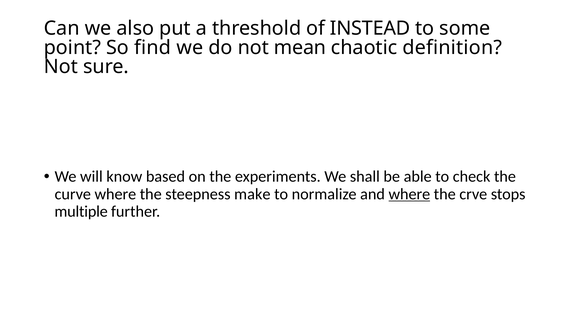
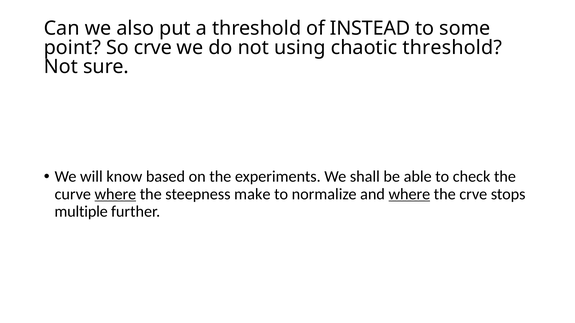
So find: find -> crve
mean: mean -> using
chaotic definition: definition -> threshold
where at (115, 194) underline: none -> present
